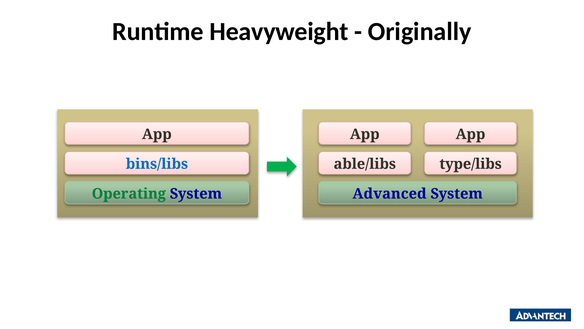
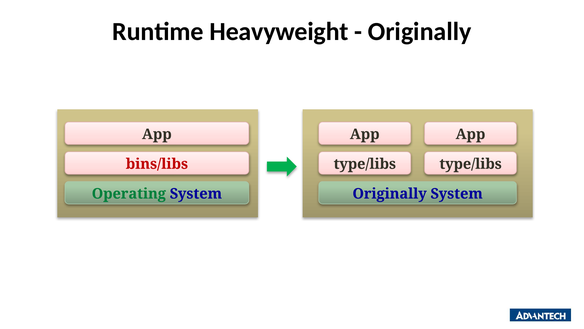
bins/libs colour: blue -> red
able/libs at (365, 164): able/libs -> type/libs
Advanced at (390, 193): Advanced -> Originally
